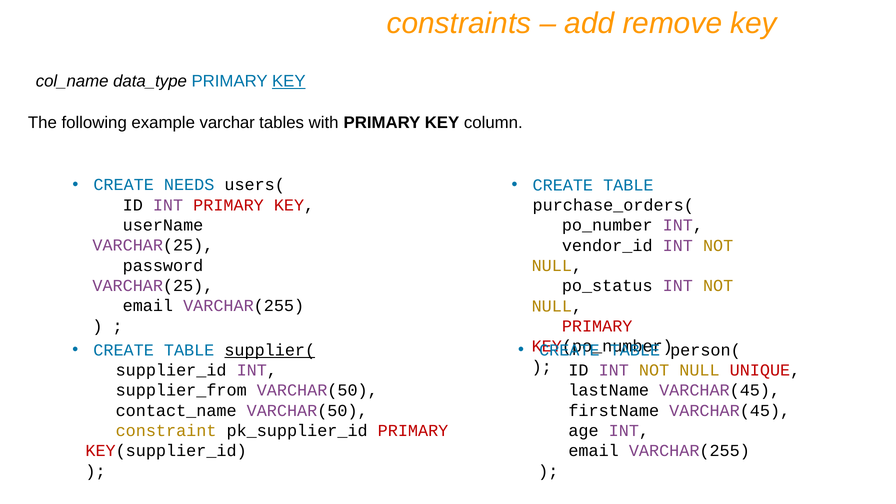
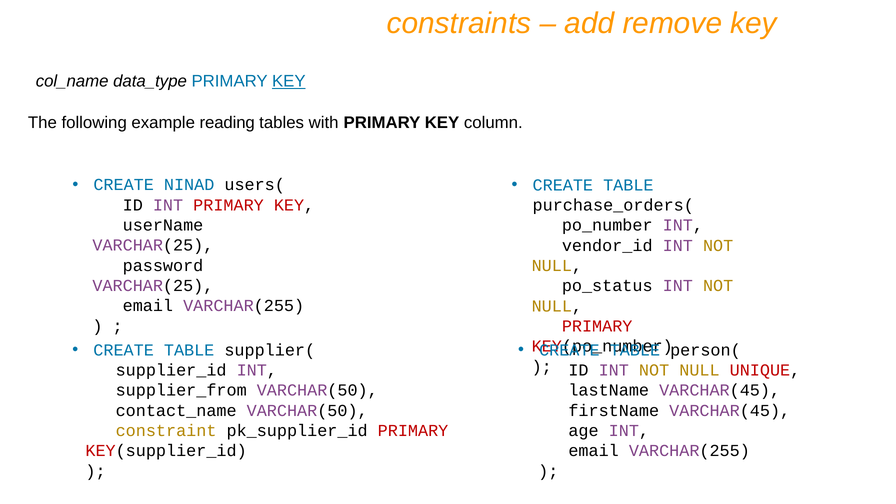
varchar: varchar -> reading
NEEDS: NEEDS -> NINAD
supplier( underline: present -> none
